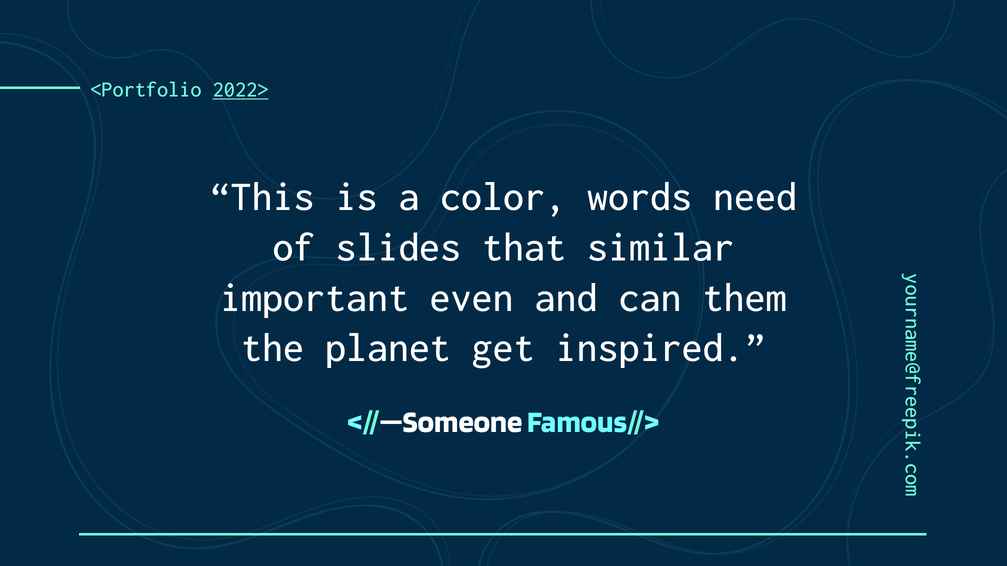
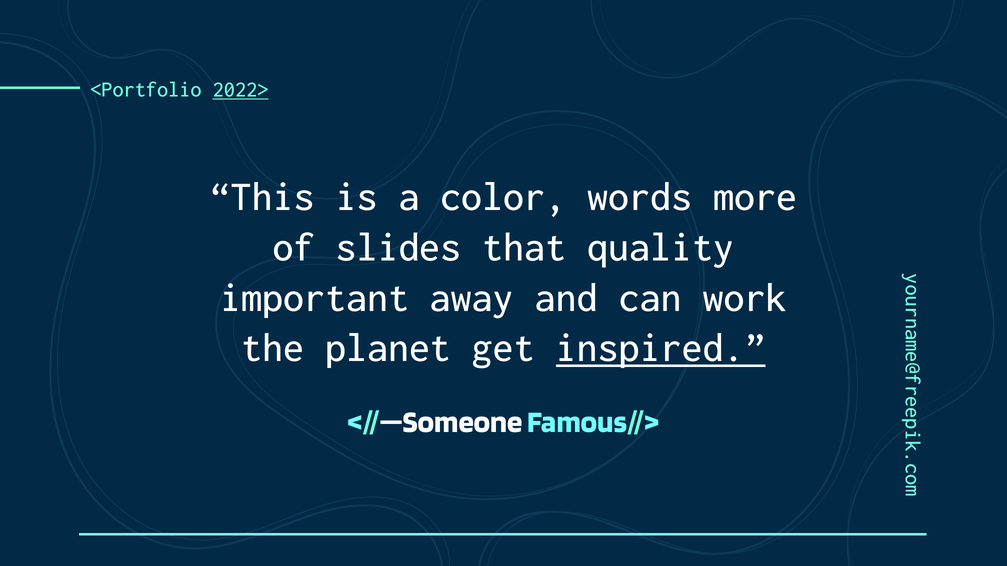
need: need -> more
similar: similar -> quality
even: even -> away
them: them -> work
inspired underline: none -> present
